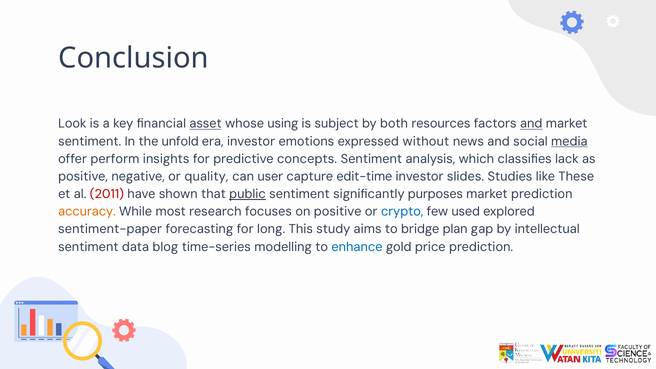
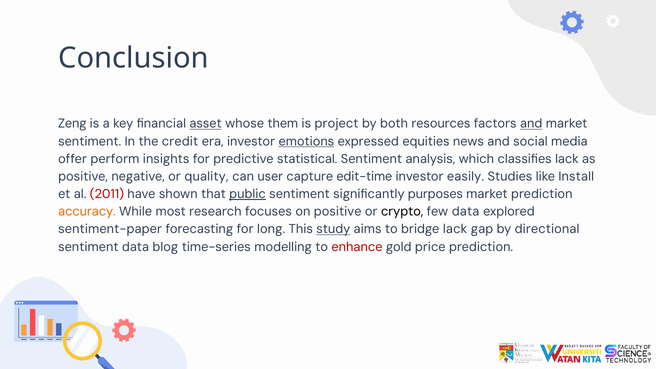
Look: Look -> Zeng
using: using -> them
subject: subject -> project
unfold: unfold -> credit
emotions underline: none -> present
without: without -> equities
media underline: present -> none
concepts: concepts -> statistical
slides: slides -> easily
These: These -> Install
crypto colour: blue -> black
few used: used -> data
study underline: none -> present
bridge plan: plan -> lack
intellectual: intellectual -> directional
enhance colour: blue -> red
